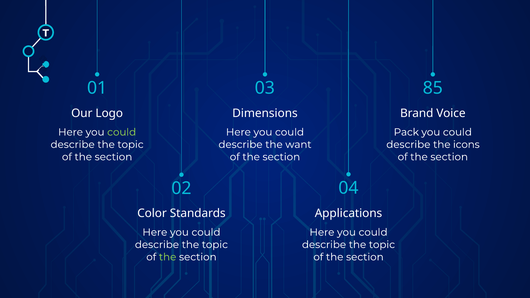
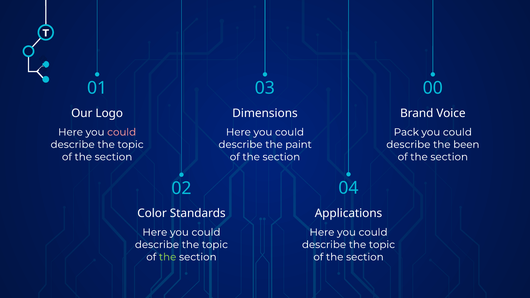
85: 85 -> 00
could at (122, 132) colour: light green -> pink
want: want -> paint
icons: icons -> been
